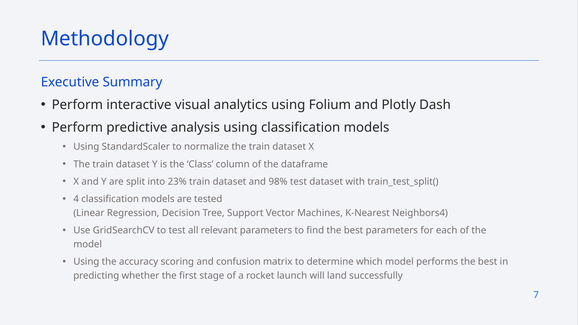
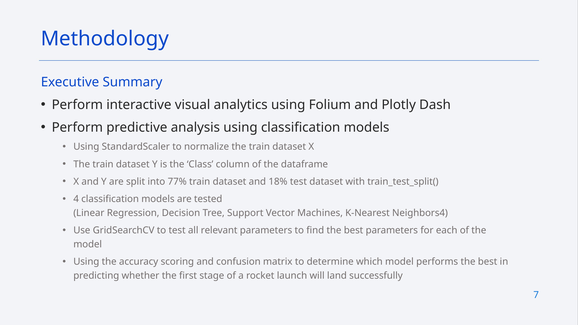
23%: 23% -> 77%
98%: 98% -> 18%
